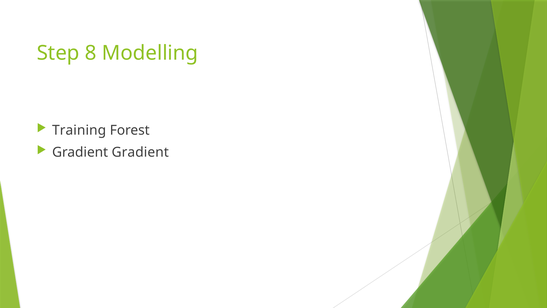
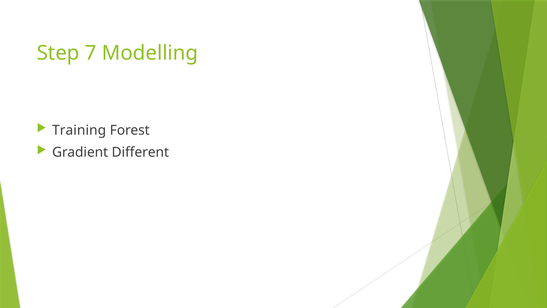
8: 8 -> 7
Gradient Gradient: Gradient -> Different
